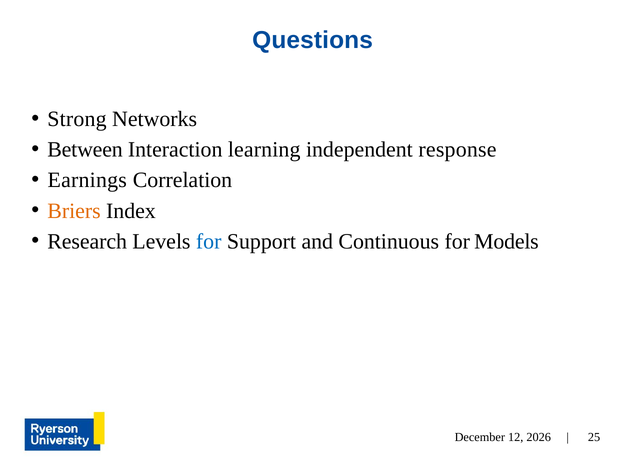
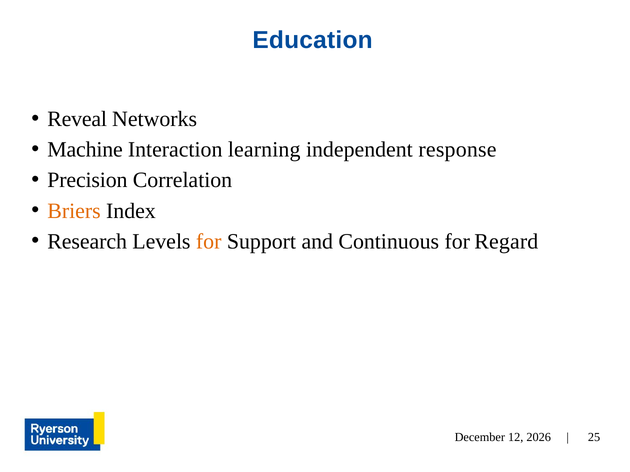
Questions: Questions -> Education
Strong: Strong -> Reveal
Between: Between -> Machine
Earnings: Earnings -> Precision
for at (209, 242) colour: blue -> orange
Models: Models -> Regard
